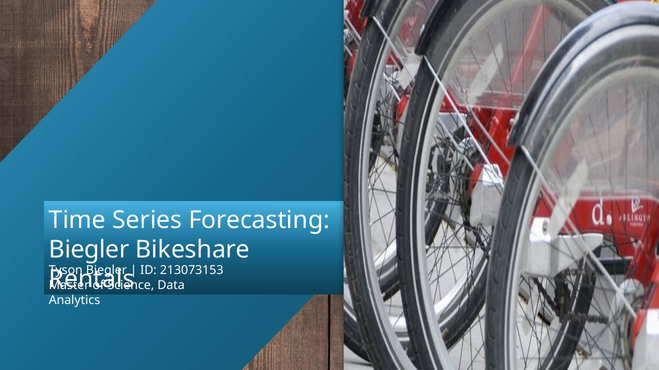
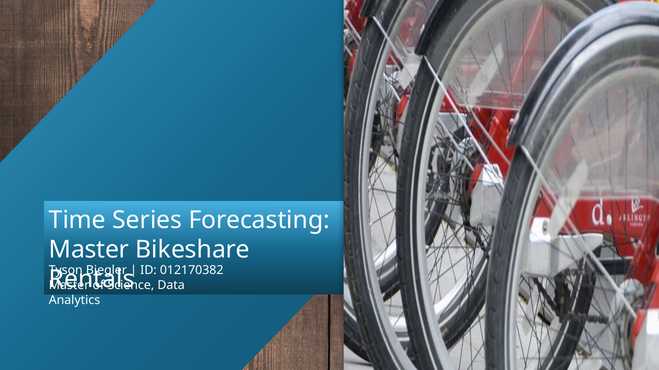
Biegler at (89, 250): Biegler -> Master
213073153: 213073153 -> 012170382
